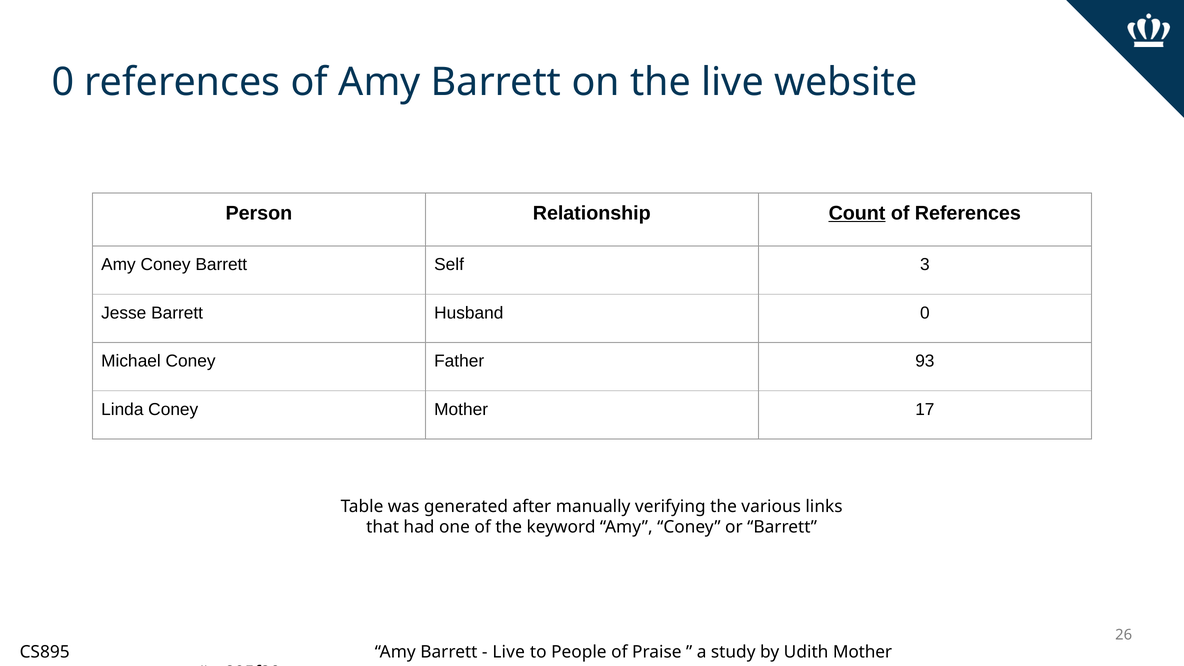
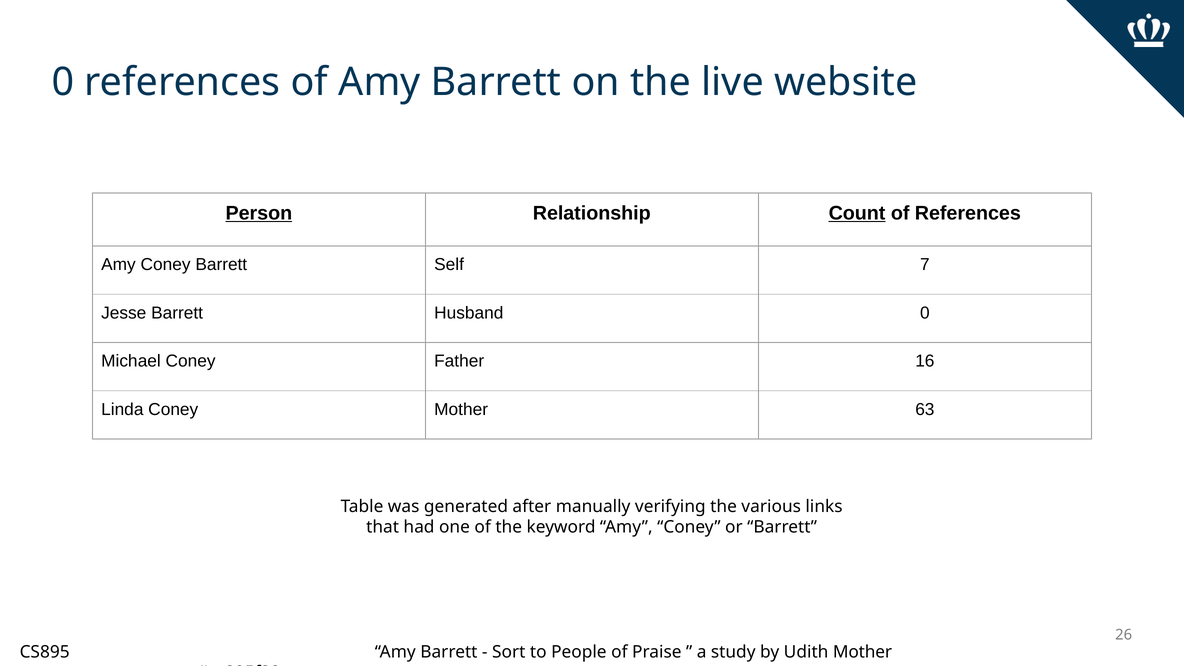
Person underline: none -> present
3: 3 -> 7
93: 93 -> 16
17: 17 -> 63
Live at (509, 652): Live -> Sort
